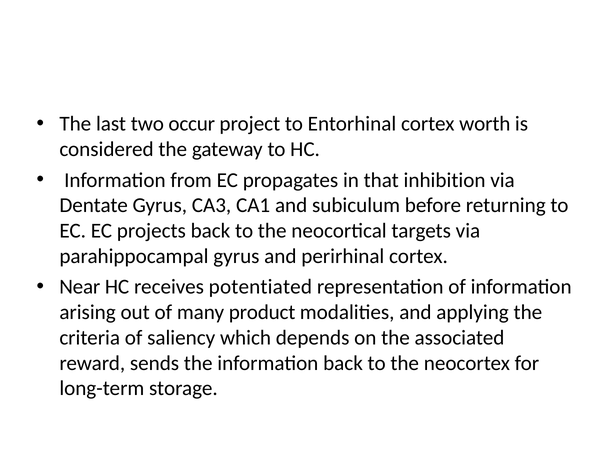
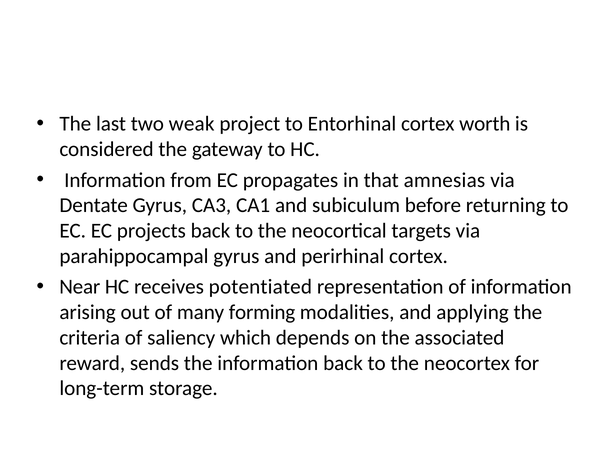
occur: occur -> weak
inhibition: inhibition -> amnesias
product: product -> forming
